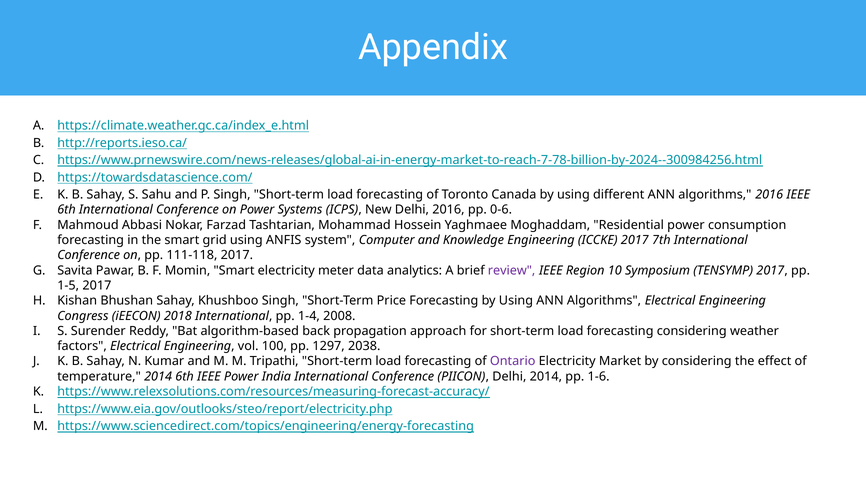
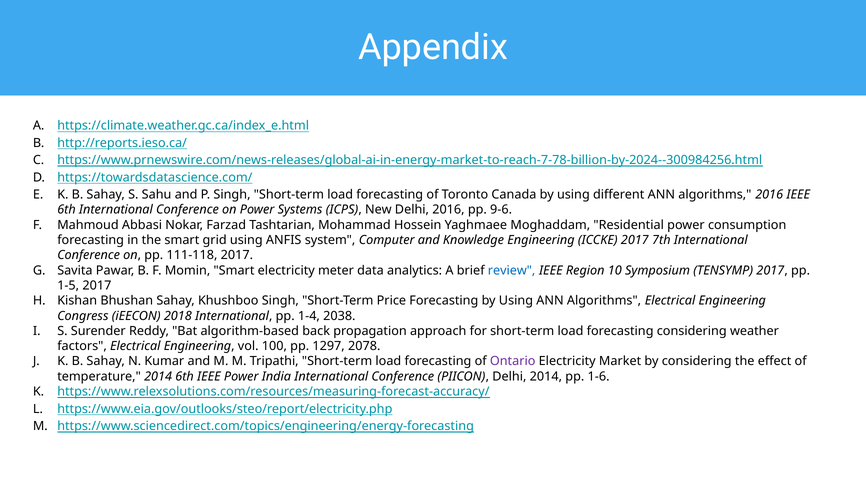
0-6: 0-6 -> 9-6
review colour: purple -> blue
2008: 2008 -> 2038
2038: 2038 -> 2078
